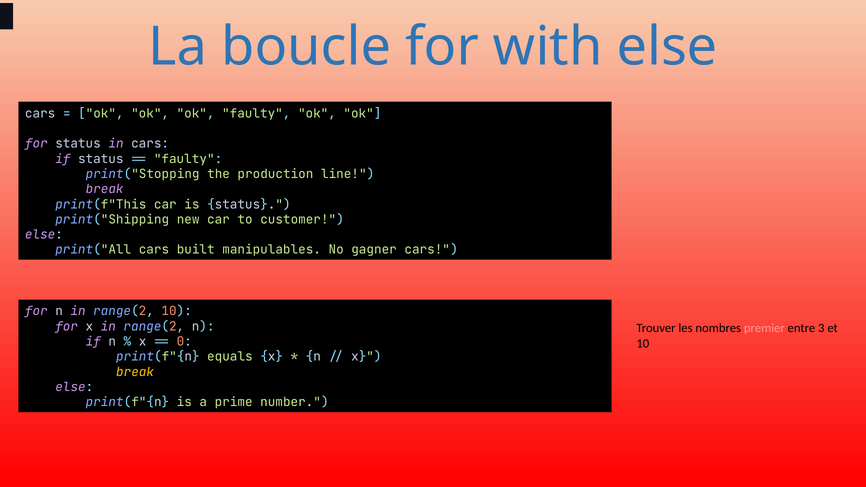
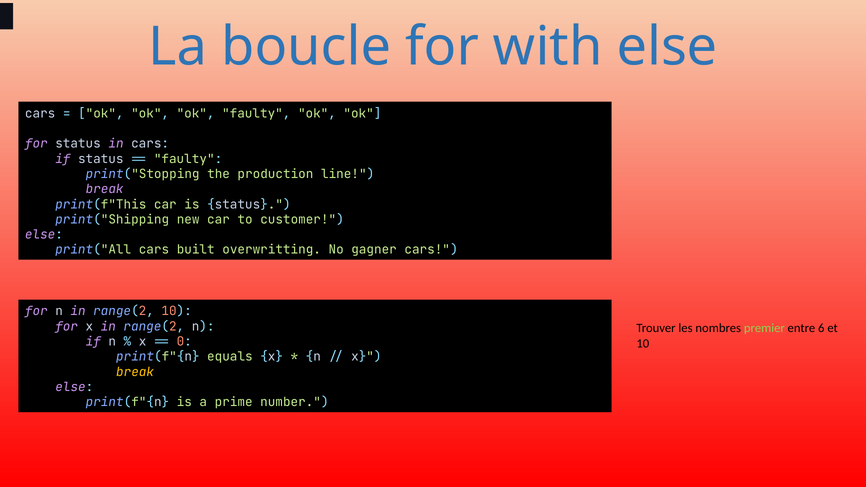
manipulables: manipulables -> overwritting
premier colour: pink -> light green
3: 3 -> 6
